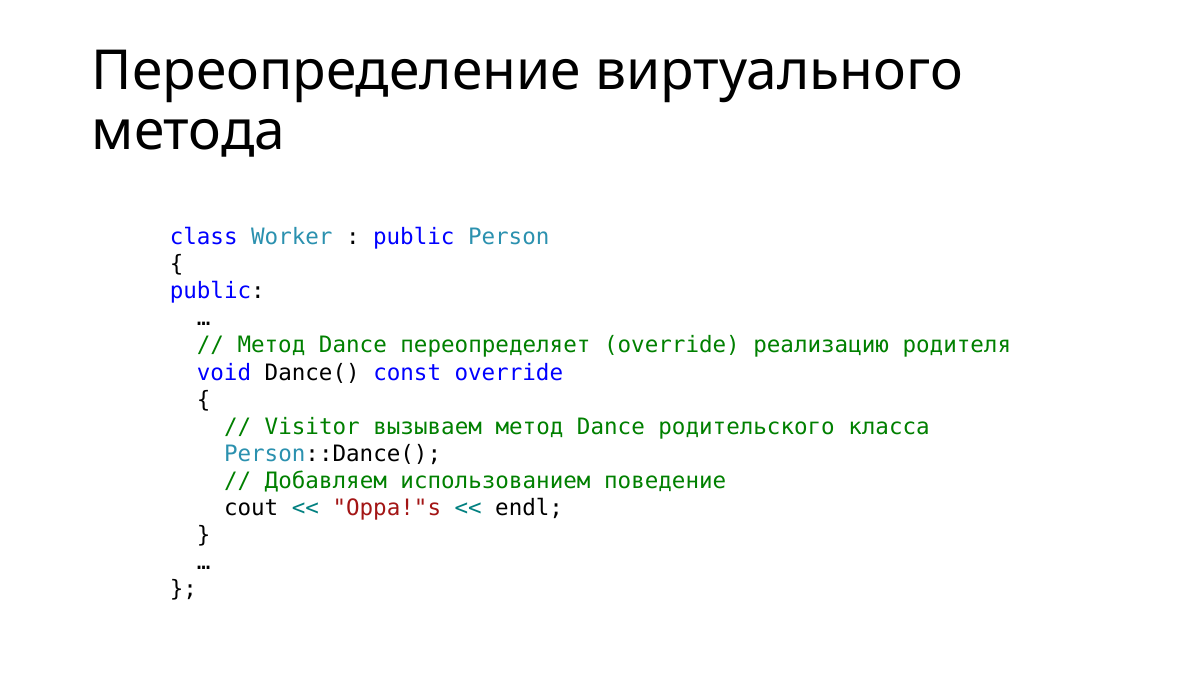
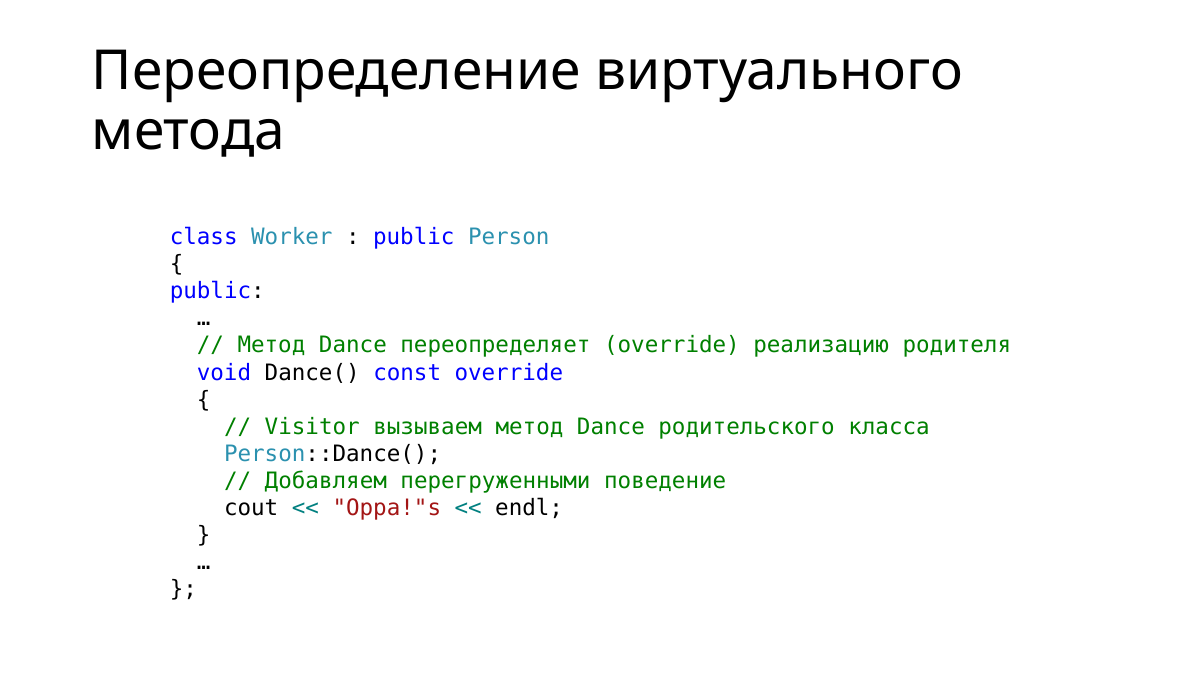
использованием: использованием -> перегруженными
